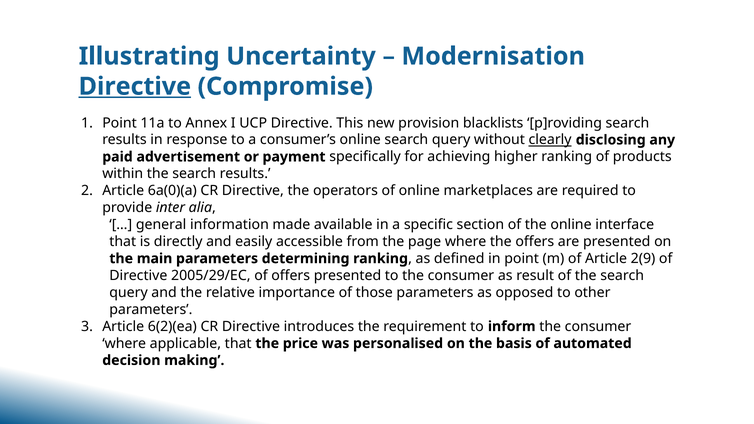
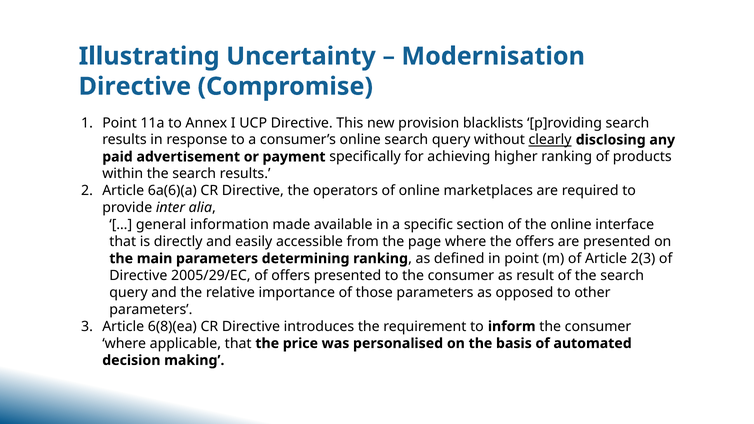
Directive at (135, 86) underline: present -> none
6a(0)(a: 6a(0)(a -> 6a(6)(a
2(9: 2(9 -> 2(3
6(2)(ea: 6(2)(ea -> 6(8)(ea
